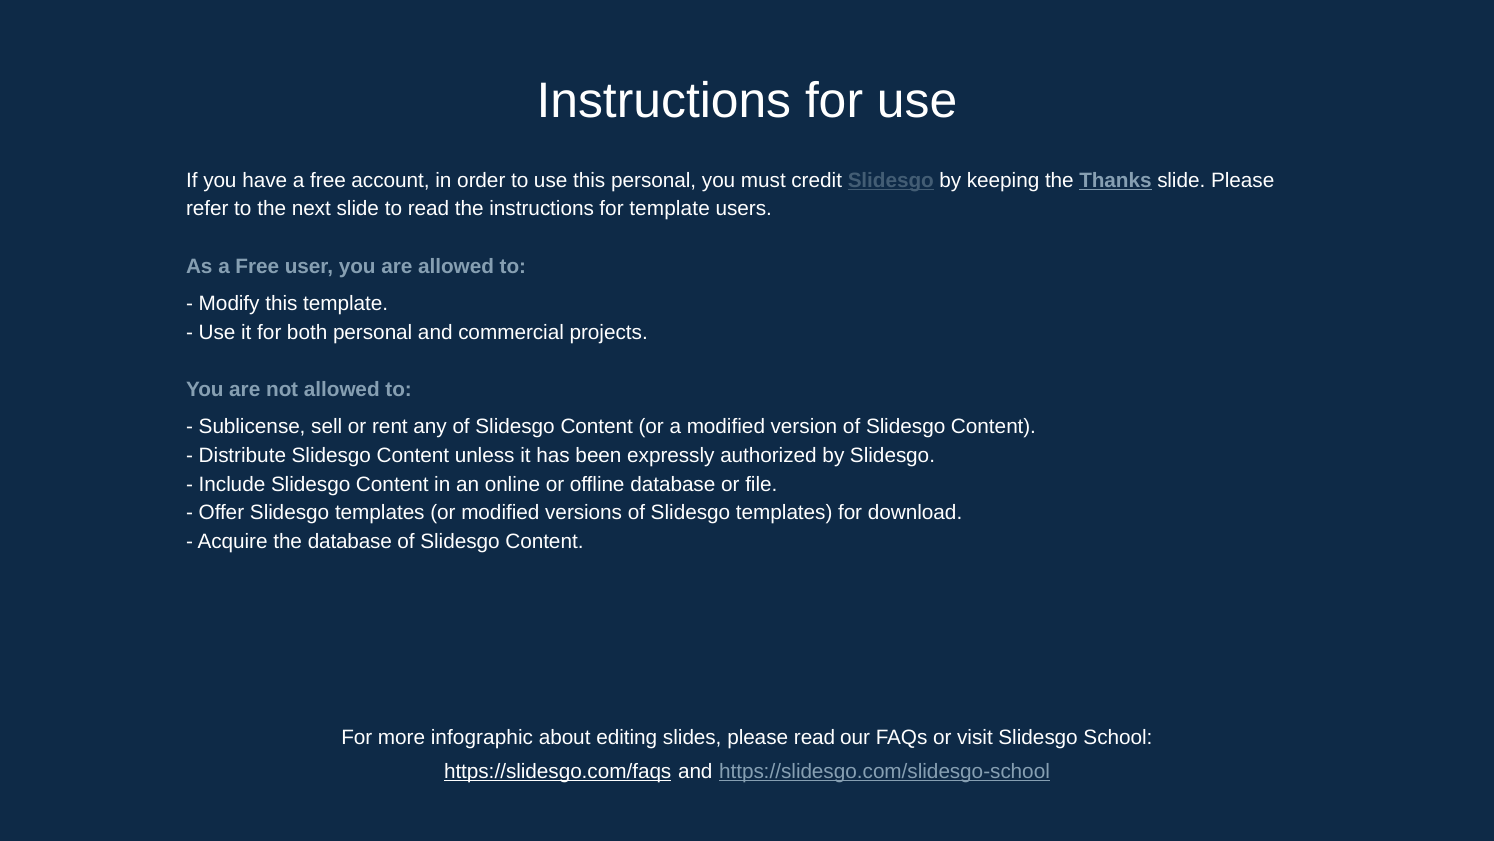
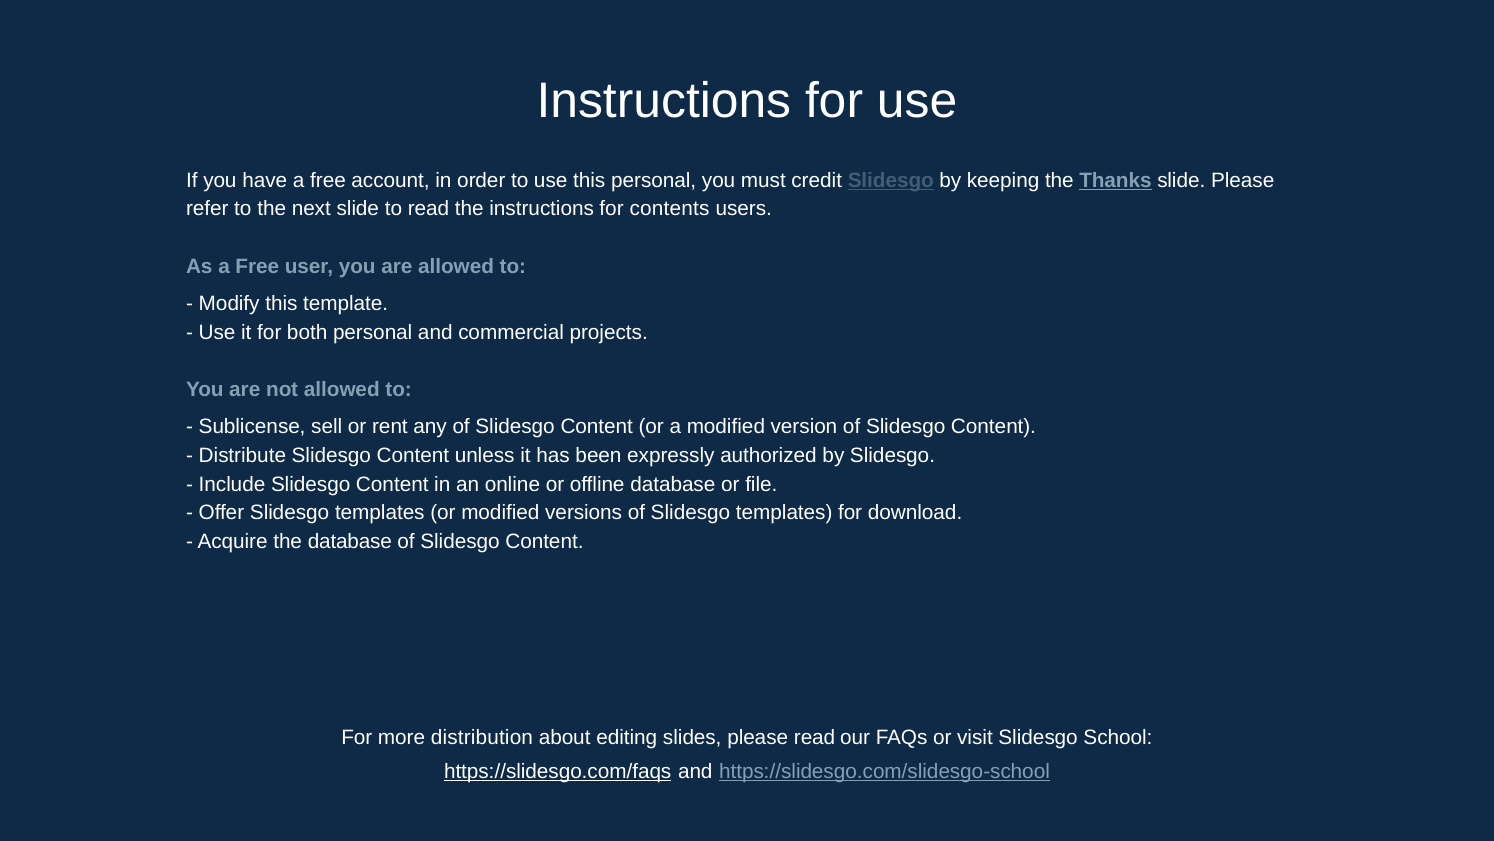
for template: template -> contents
infographic: infographic -> distribution
